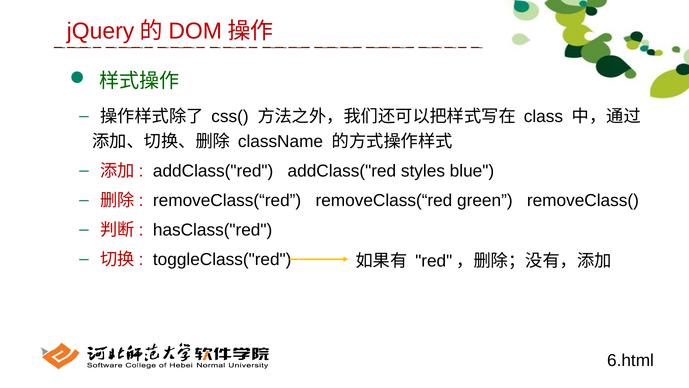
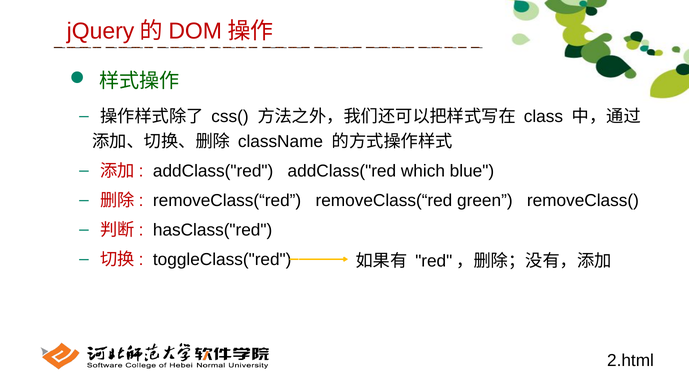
styles: styles -> which
6.html: 6.html -> 2.html
